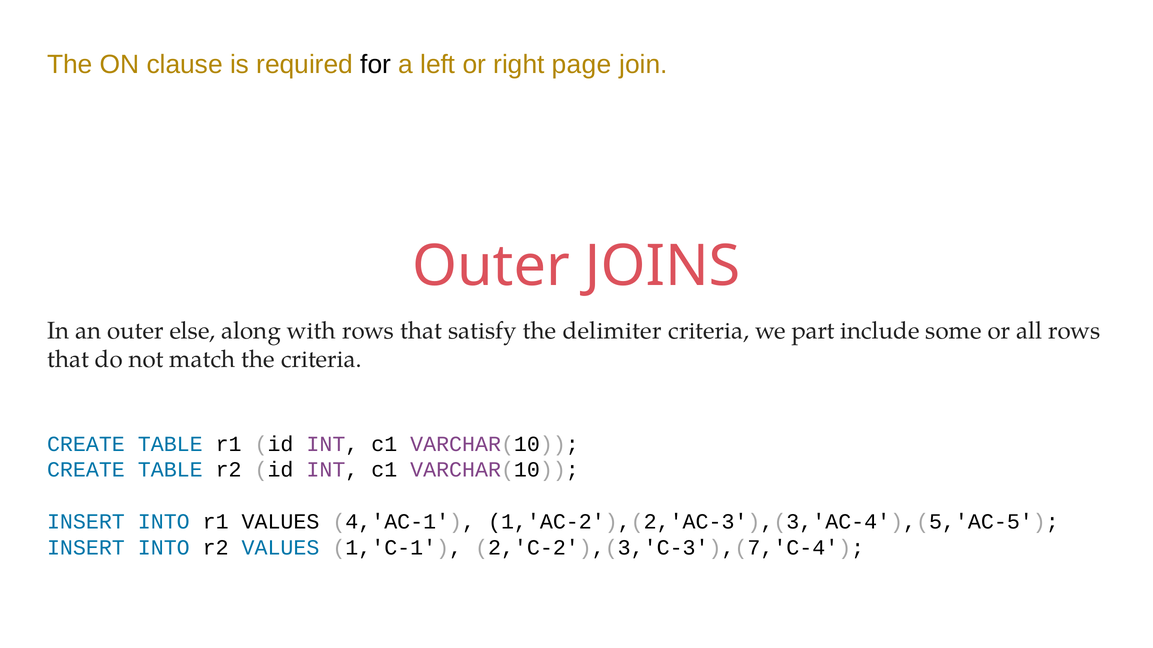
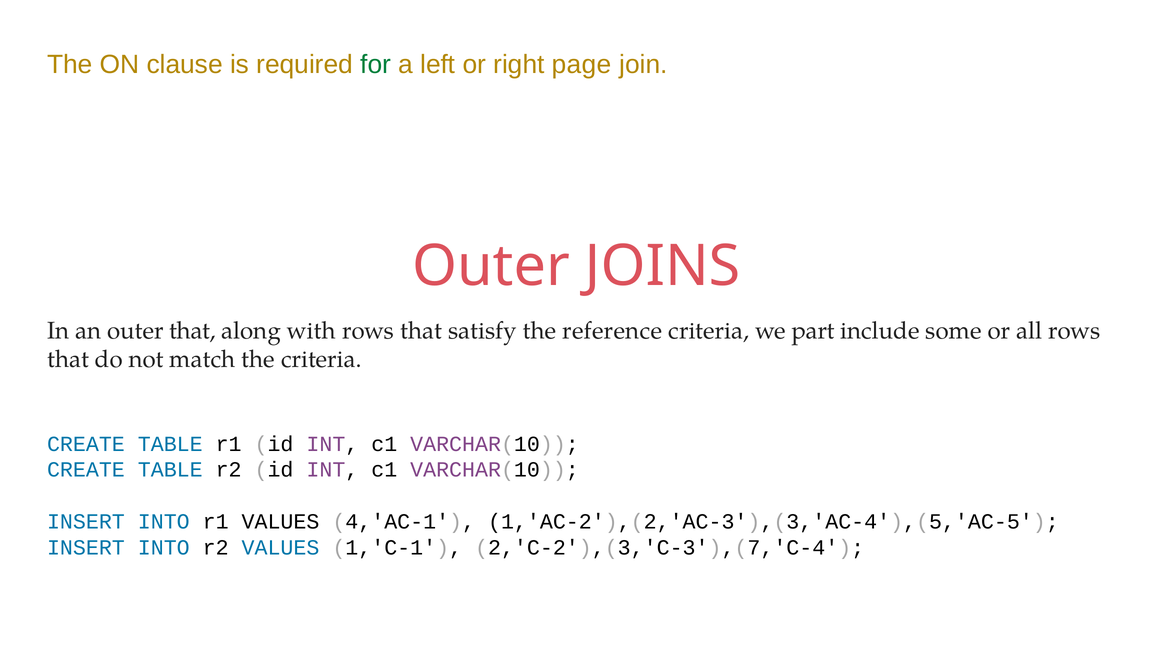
for colour: black -> green
outer else: else -> that
delimiter: delimiter -> reference
